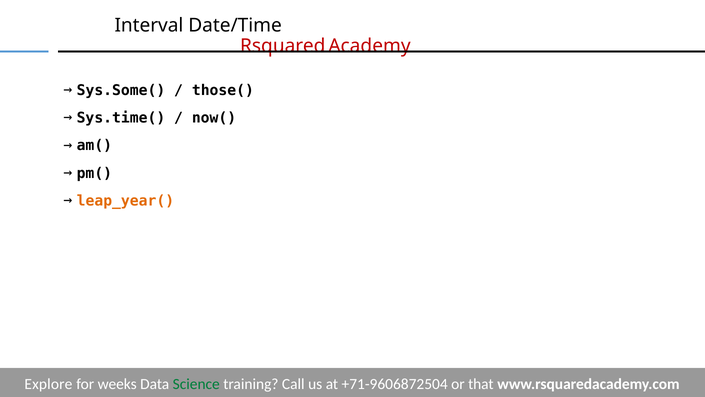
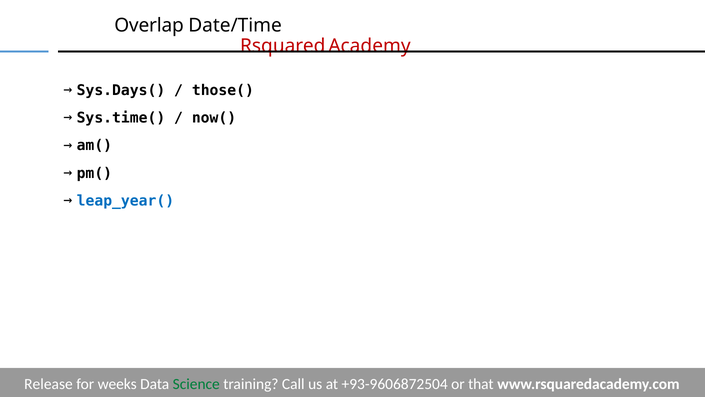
Interval: Interval -> Overlap
Sys.Some(: Sys.Some( -> Sys.Days(
leap_year( colour: orange -> blue
Explore: Explore -> Release
+71-9606872504: +71-9606872504 -> +93-9606872504
